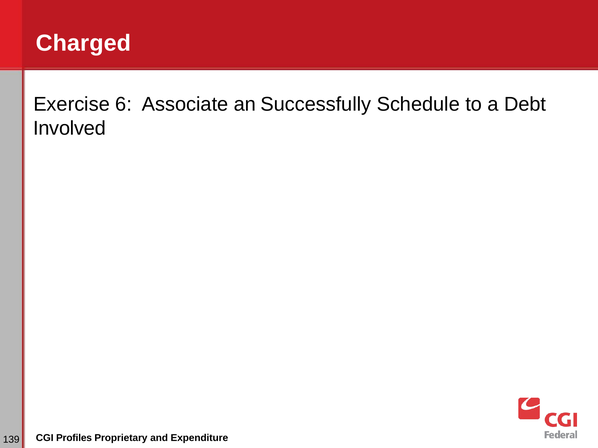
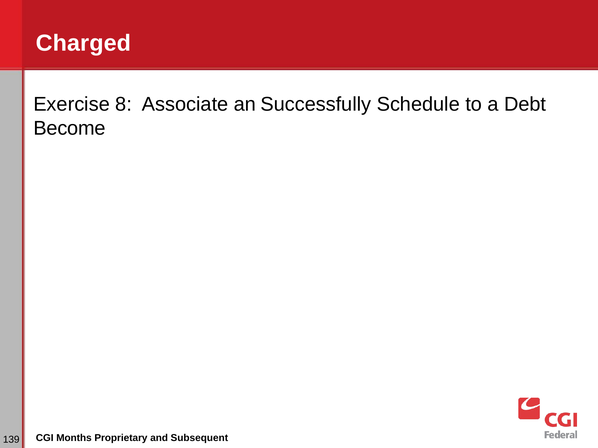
6: 6 -> 8
Involved: Involved -> Become
Profiles: Profiles -> Months
Expenditure: Expenditure -> Subsequent
